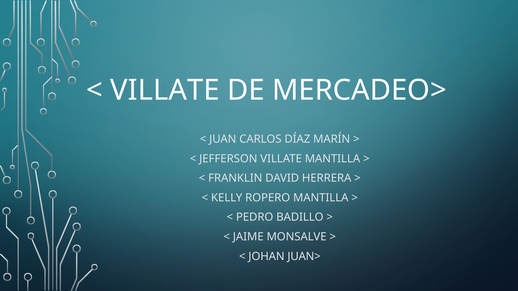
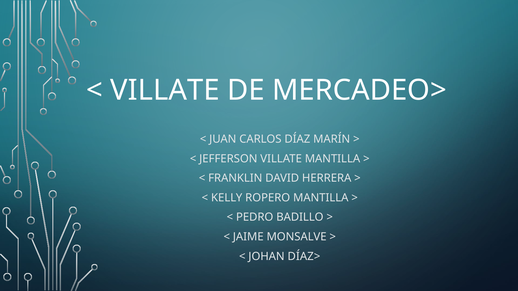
JUAN>: JUAN> -> DÍAZ>
